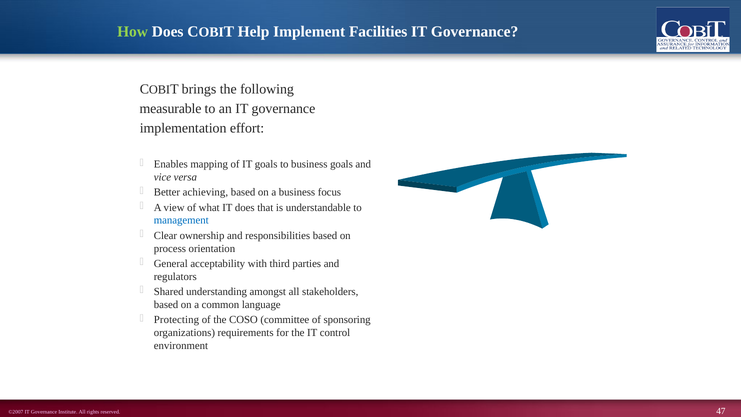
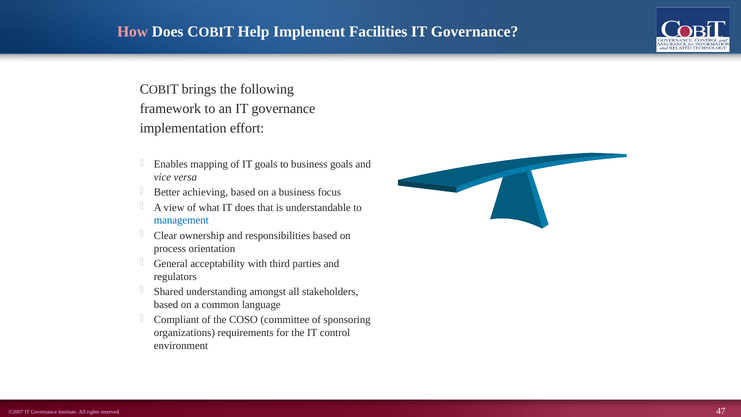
How colour: light green -> pink
measurable: measurable -> framework
Protecting: Protecting -> Compliant
